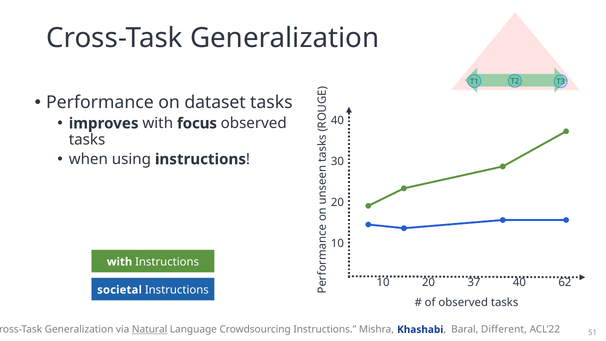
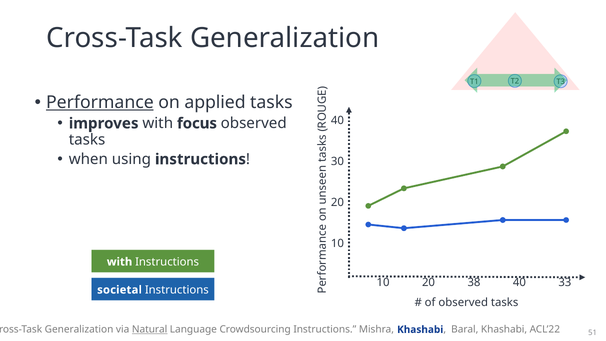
Performance underline: none -> present
dataset: dataset -> applied
37: 37 -> 38
62: 62 -> 33
Baral Different: Different -> Khashabi
